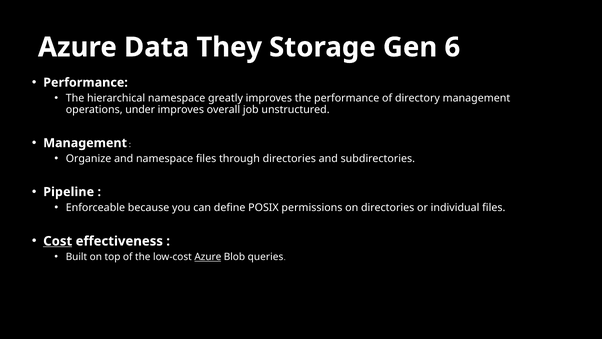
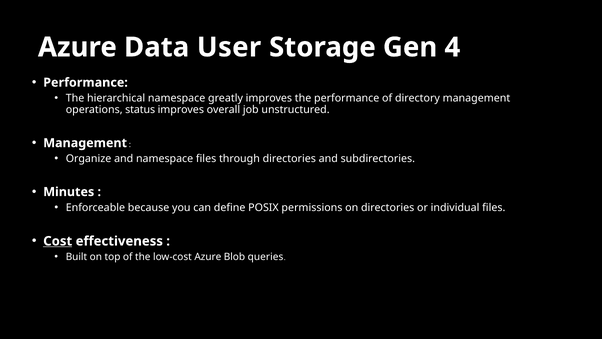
They: They -> User
6: 6 -> 4
under: under -> status
Pipeline: Pipeline -> Minutes
Azure at (208, 257) underline: present -> none
